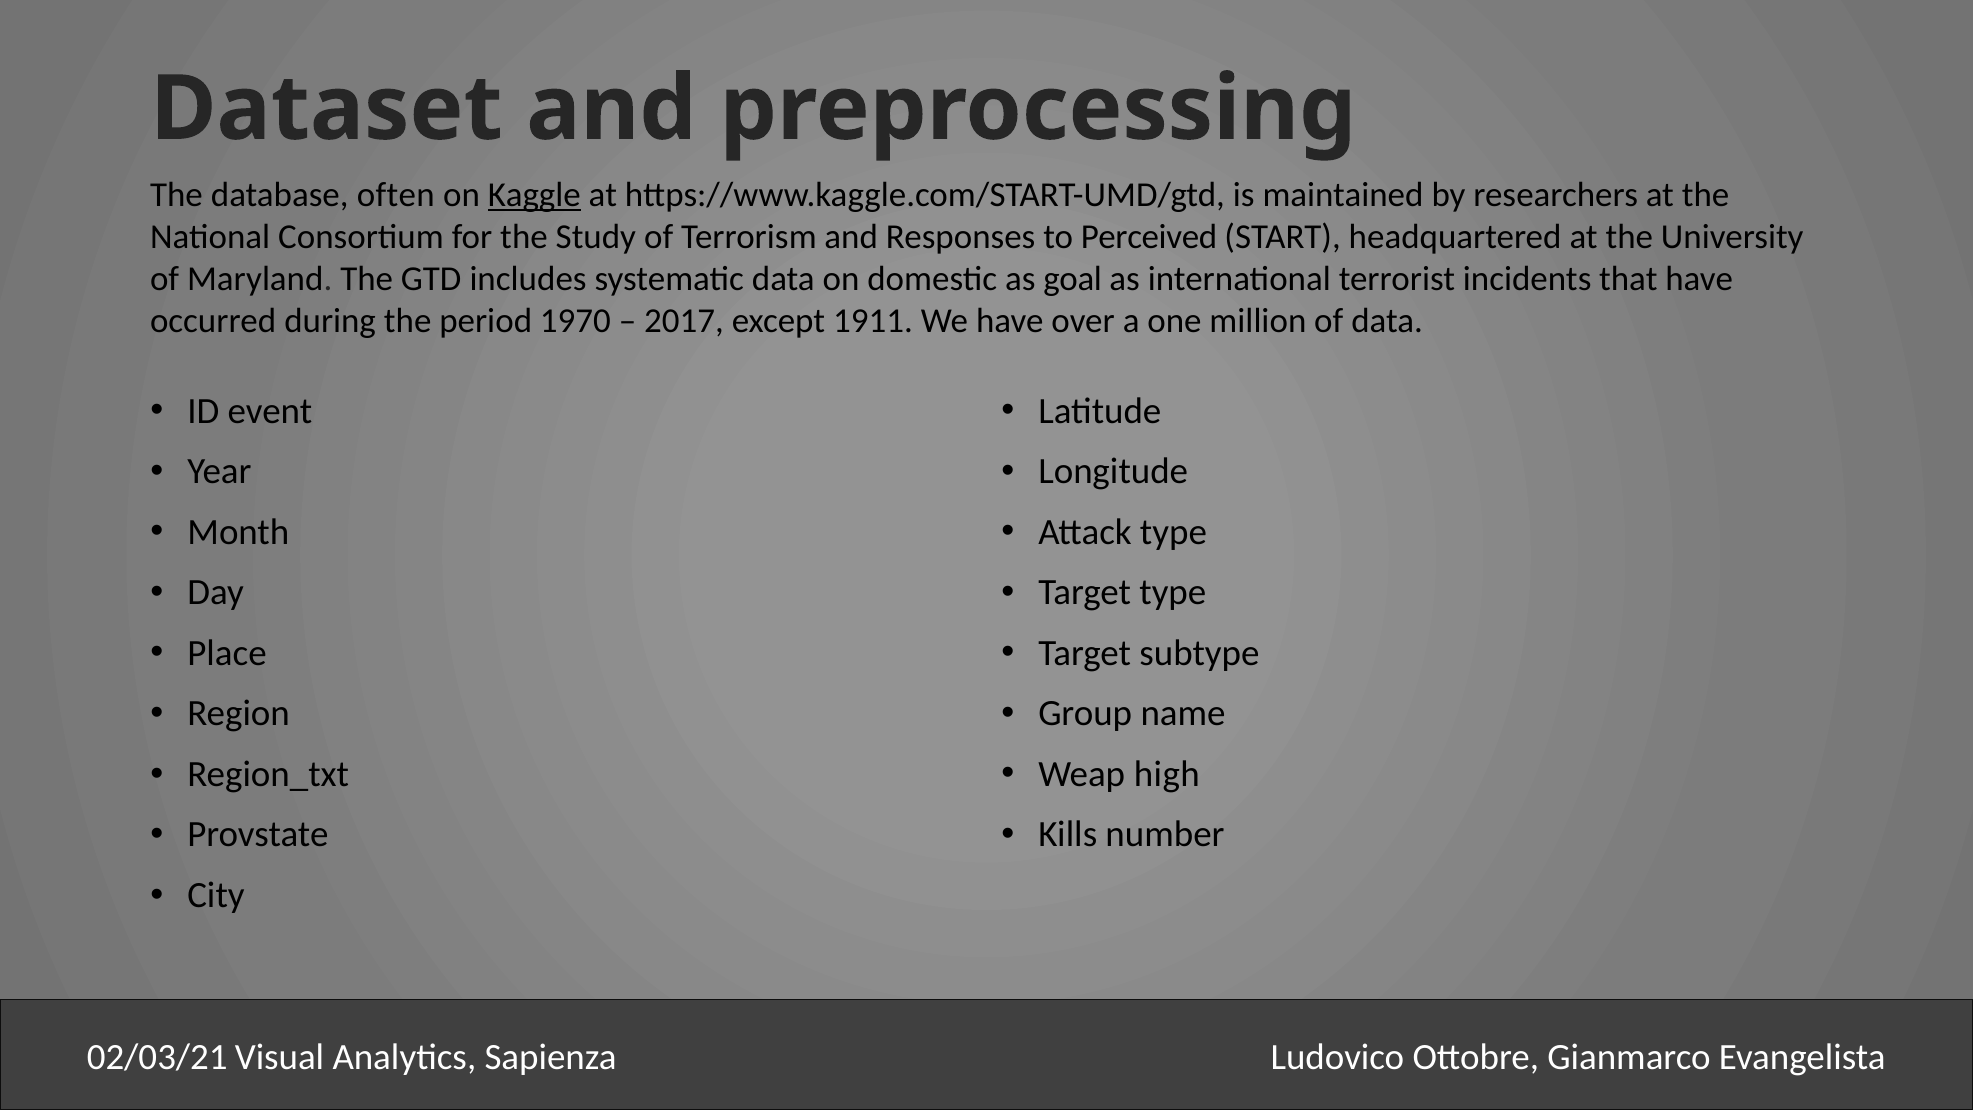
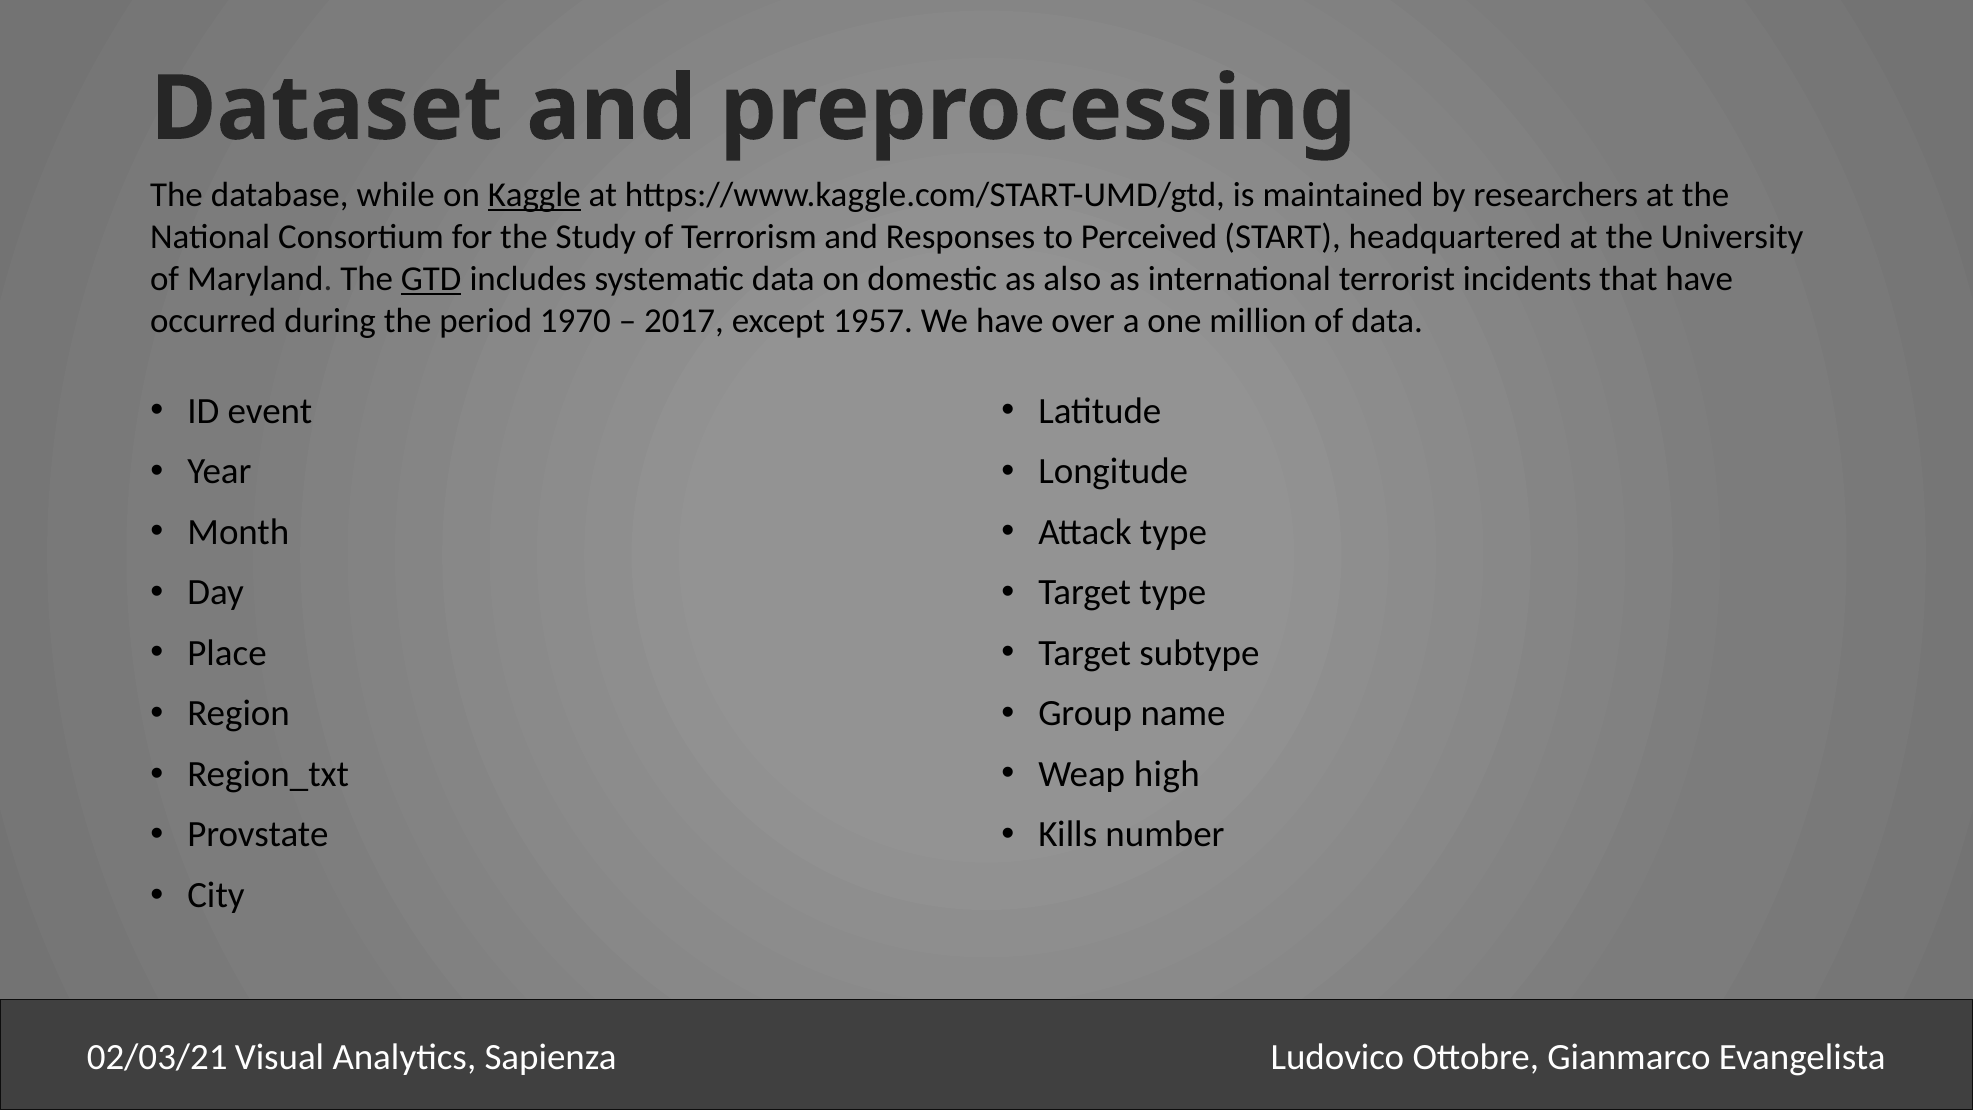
often: often -> while
GTD underline: none -> present
goal: goal -> also
1911: 1911 -> 1957
